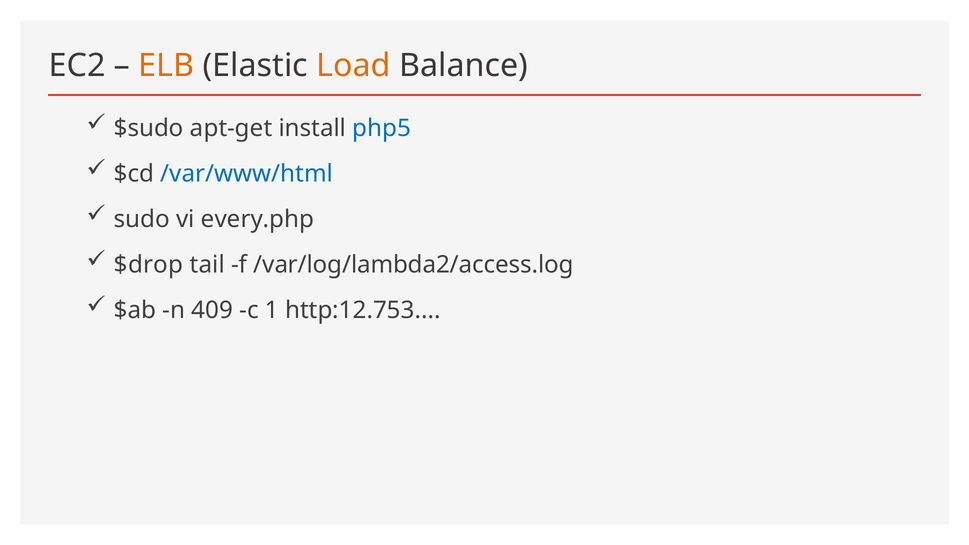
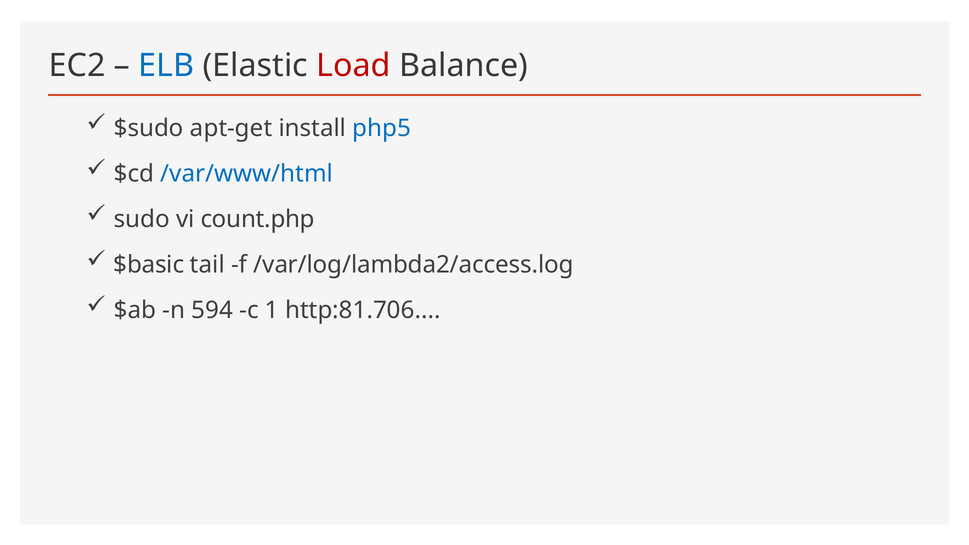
ELB colour: orange -> blue
Load colour: orange -> red
every.php: every.php -> count.php
$drop: $drop -> $basic
409: 409 -> 594
http:12.753: http:12.753 -> http:81.706
